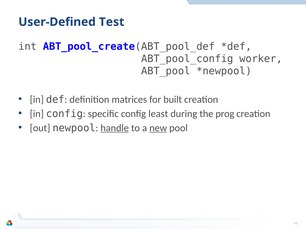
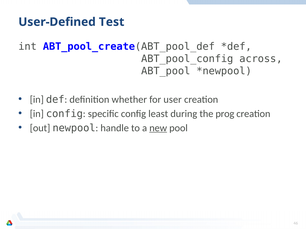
worker: worker -> across
matrices: matrices -> whether
built: built -> user
handle underline: present -> none
